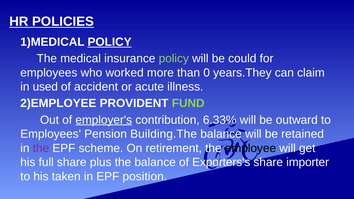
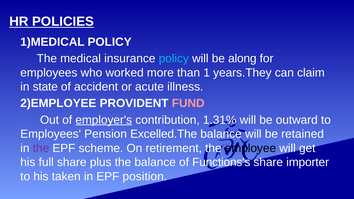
POLICY at (110, 42) underline: present -> none
policy at (174, 59) colour: light green -> light blue
could: could -> along
0: 0 -> 1
used: used -> state
FUND colour: light green -> pink
6.33%: 6.33% -> 1.31%
Building.The: Building.The -> Excelled.The
Exporters's: Exporters's -> Functions's
